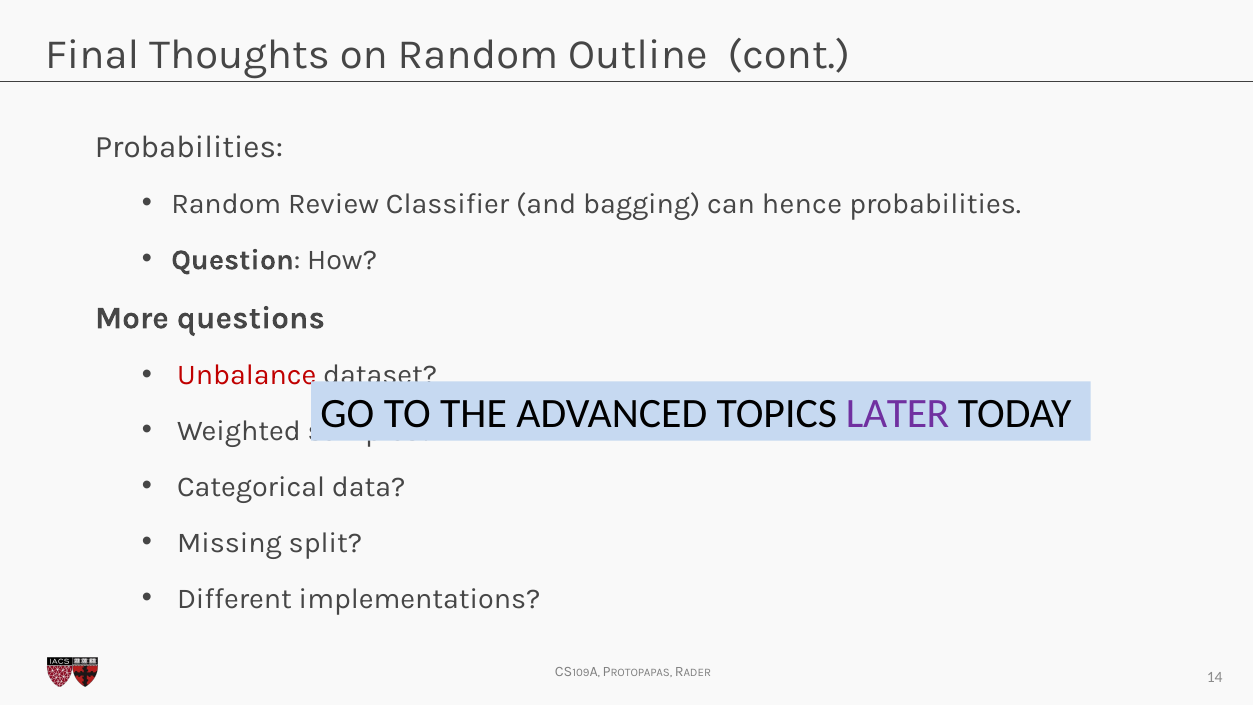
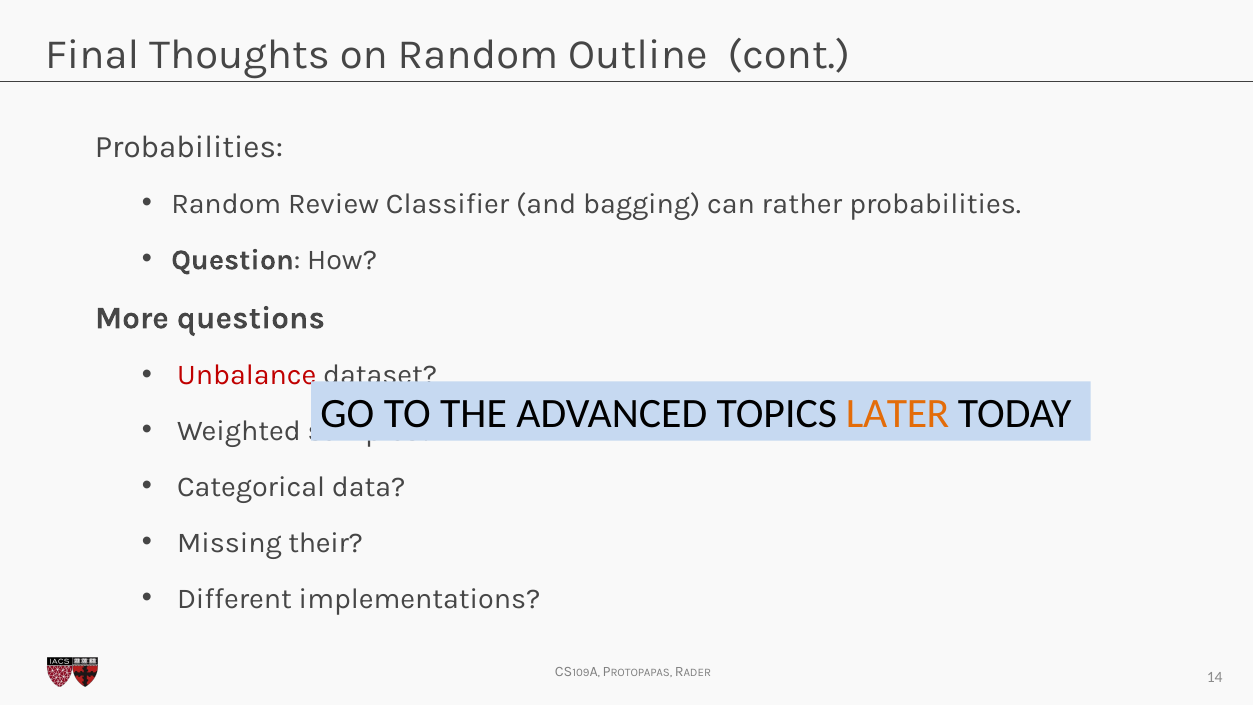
hence: hence -> rather
LATER colour: purple -> orange
split: split -> their
